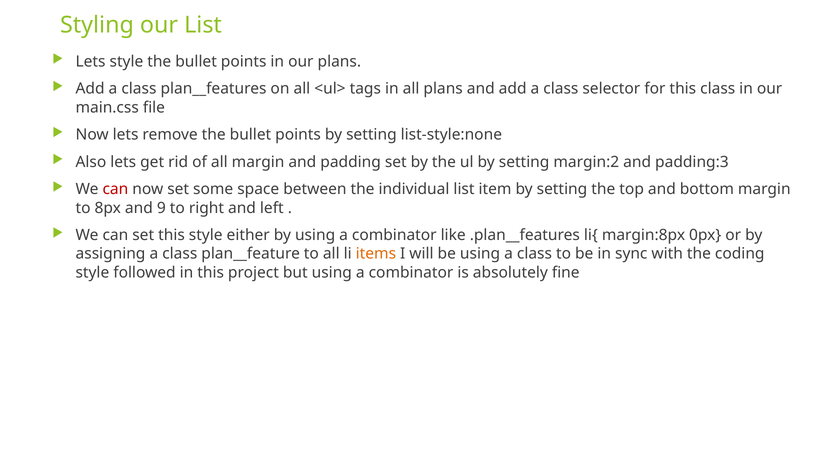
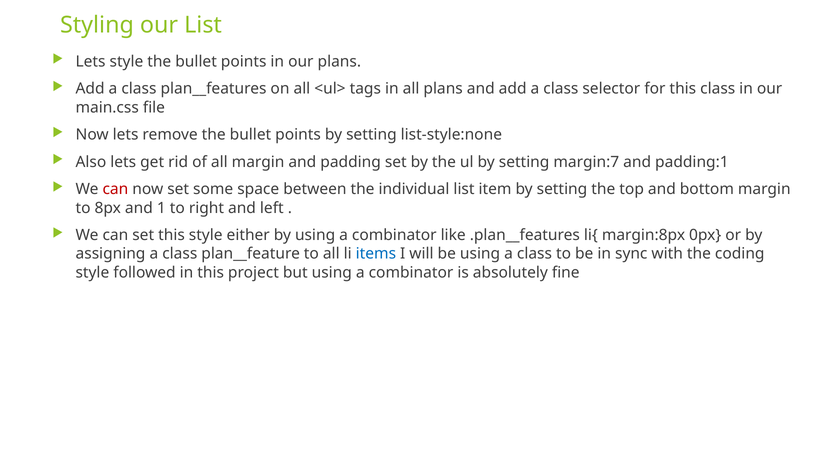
margin:2: margin:2 -> margin:7
padding:3: padding:3 -> padding:1
9: 9 -> 1
items colour: orange -> blue
